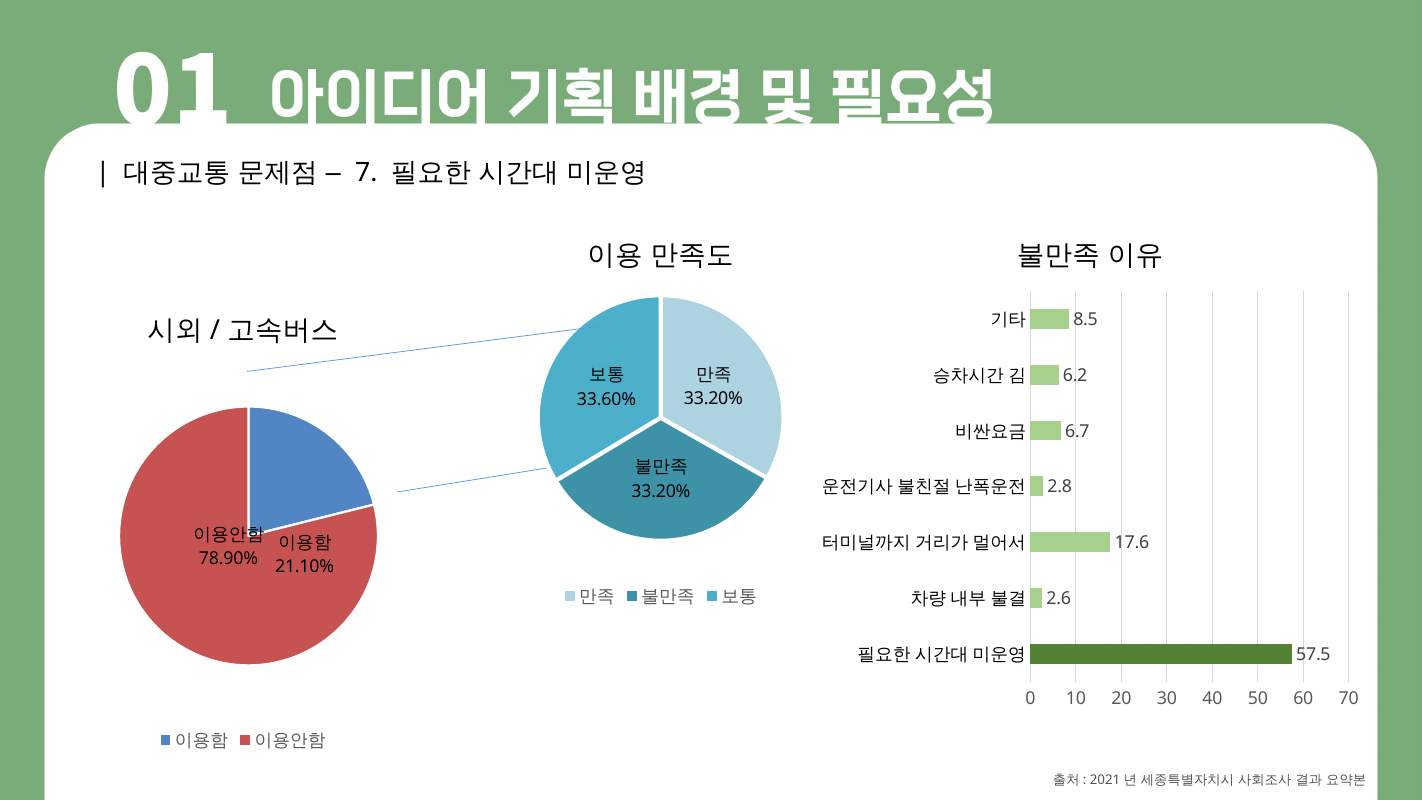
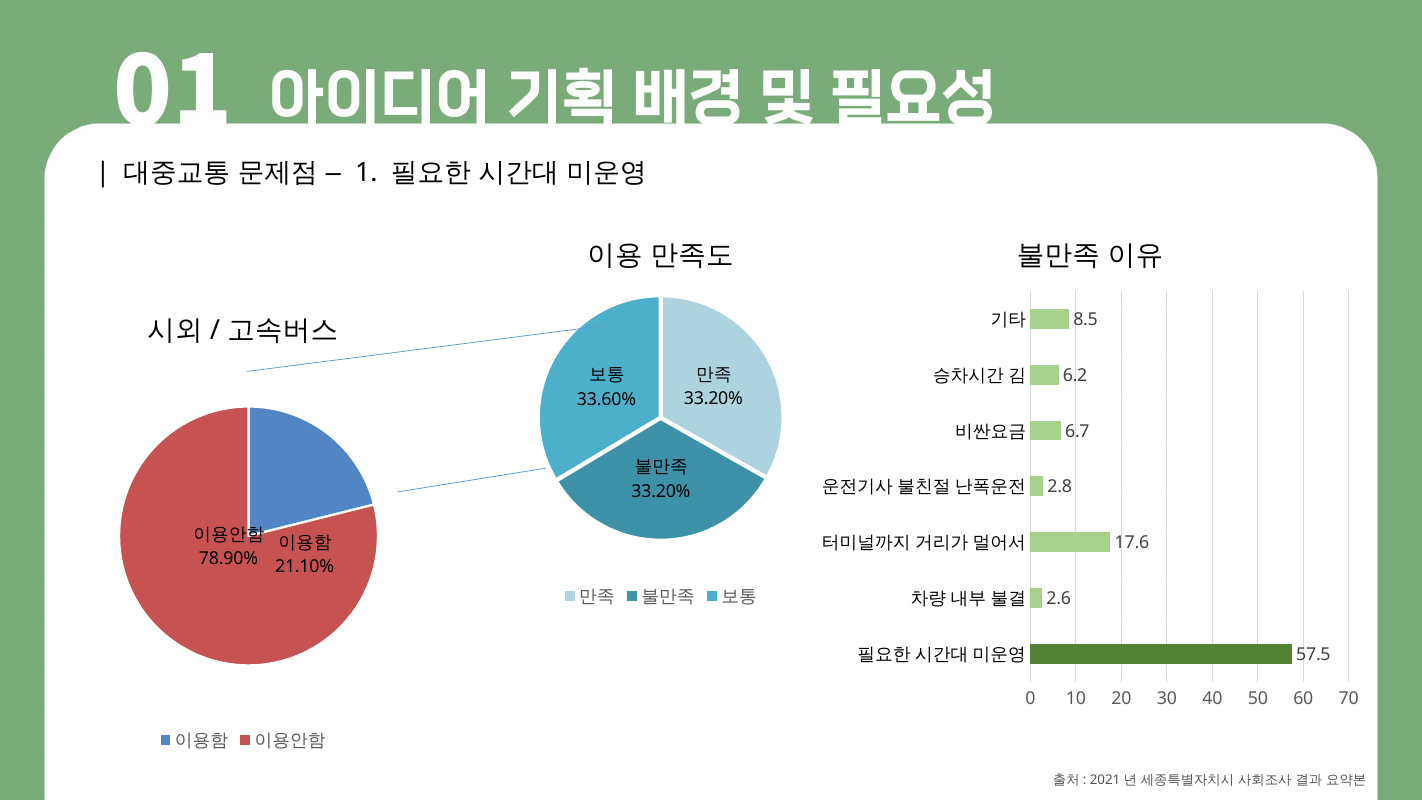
7: 7 -> 1
